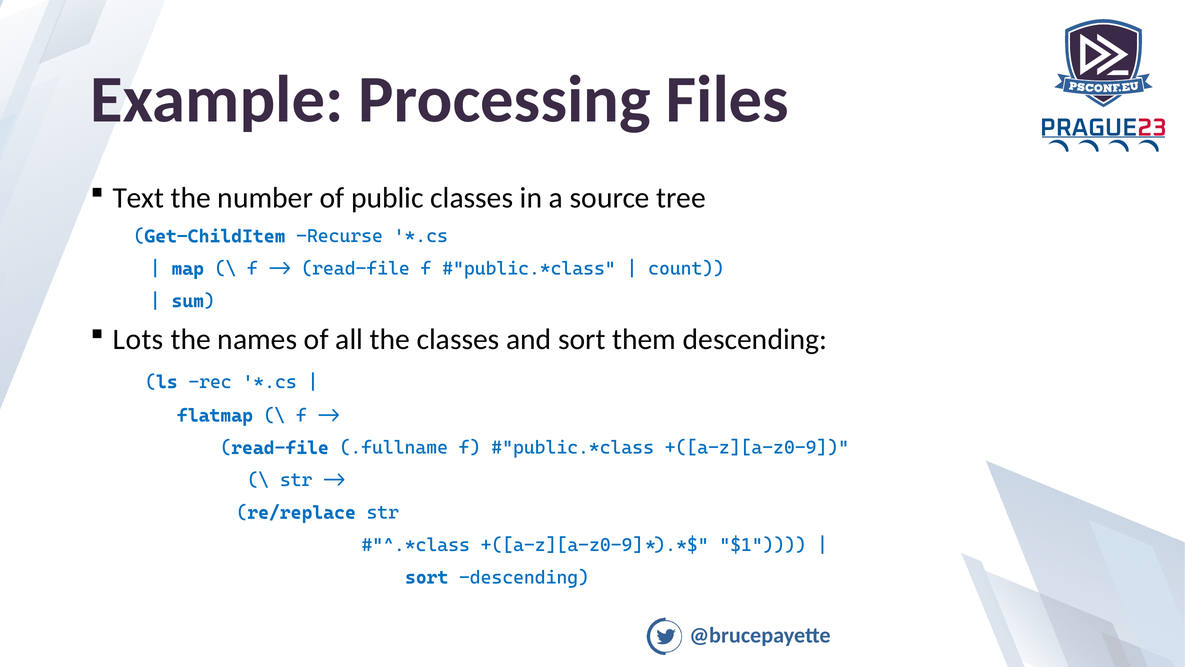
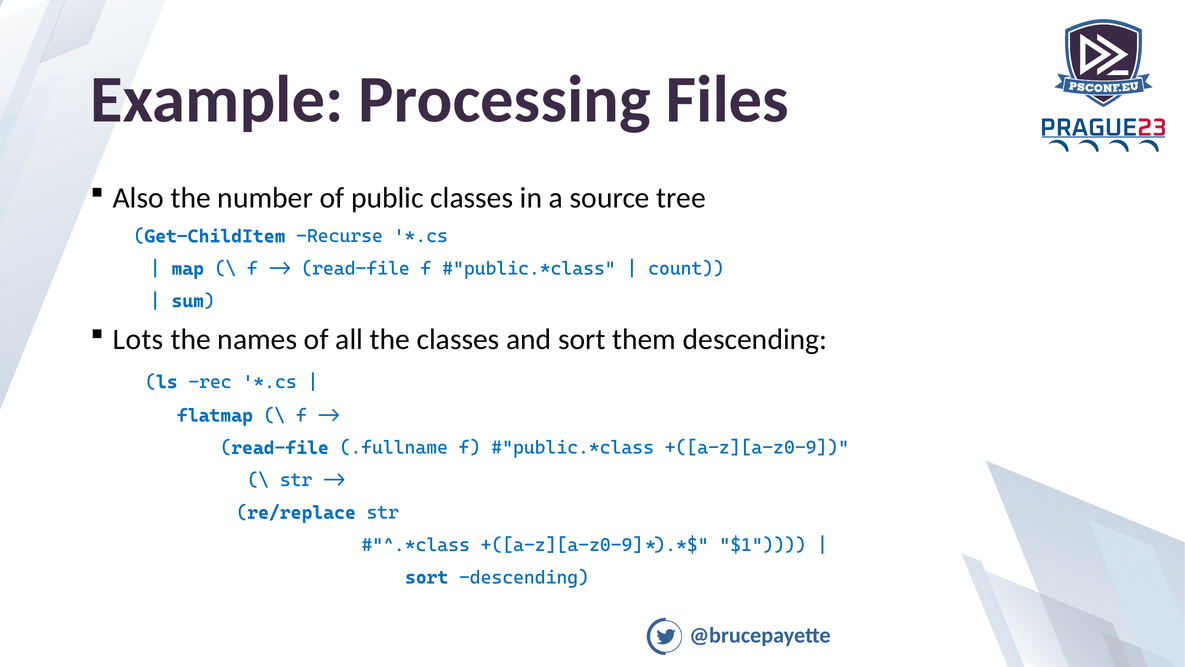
Text: Text -> Also
